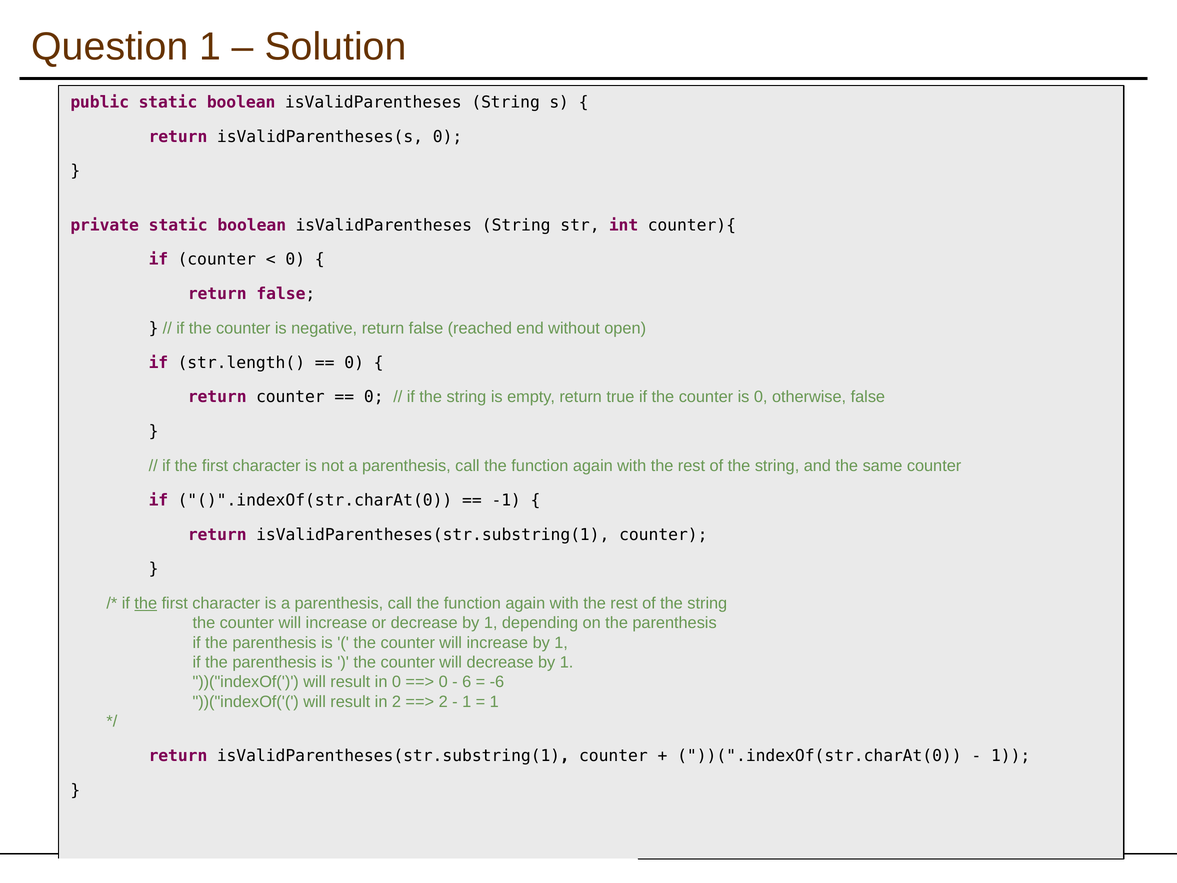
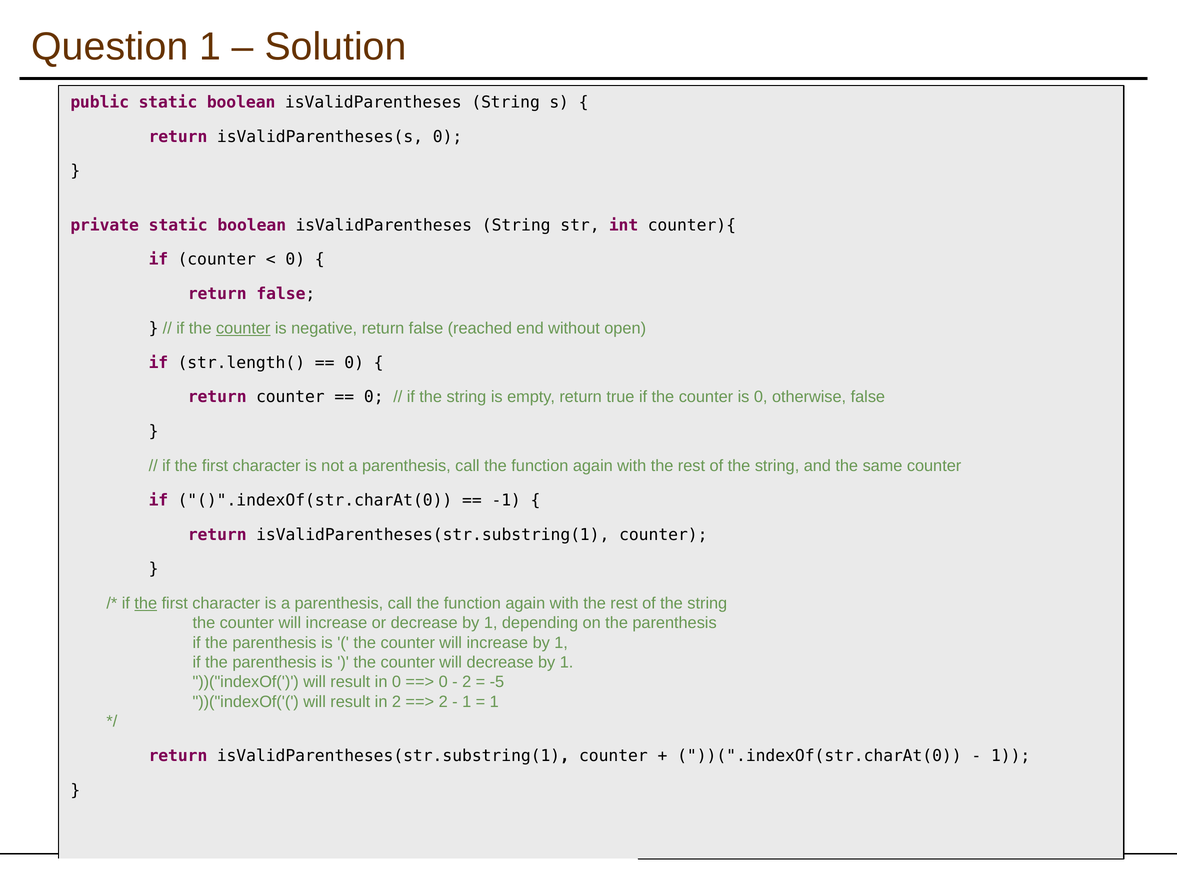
counter at (243, 328) underline: none -> present
6 at (467, 682): 6 -> 2
-6: -6 -> -5
